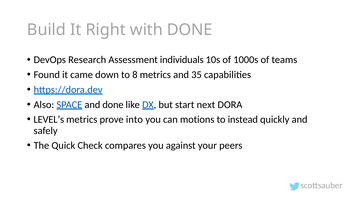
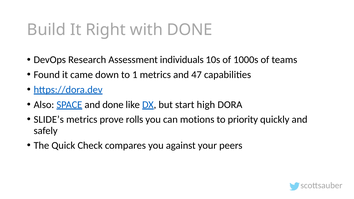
8: 8 -> 1
35: 35 -> 47
next: next -> high
LEVEL’s: LEVEL’s -> SLIDE’s
into: into -> rolls
instead: instead -> priority
